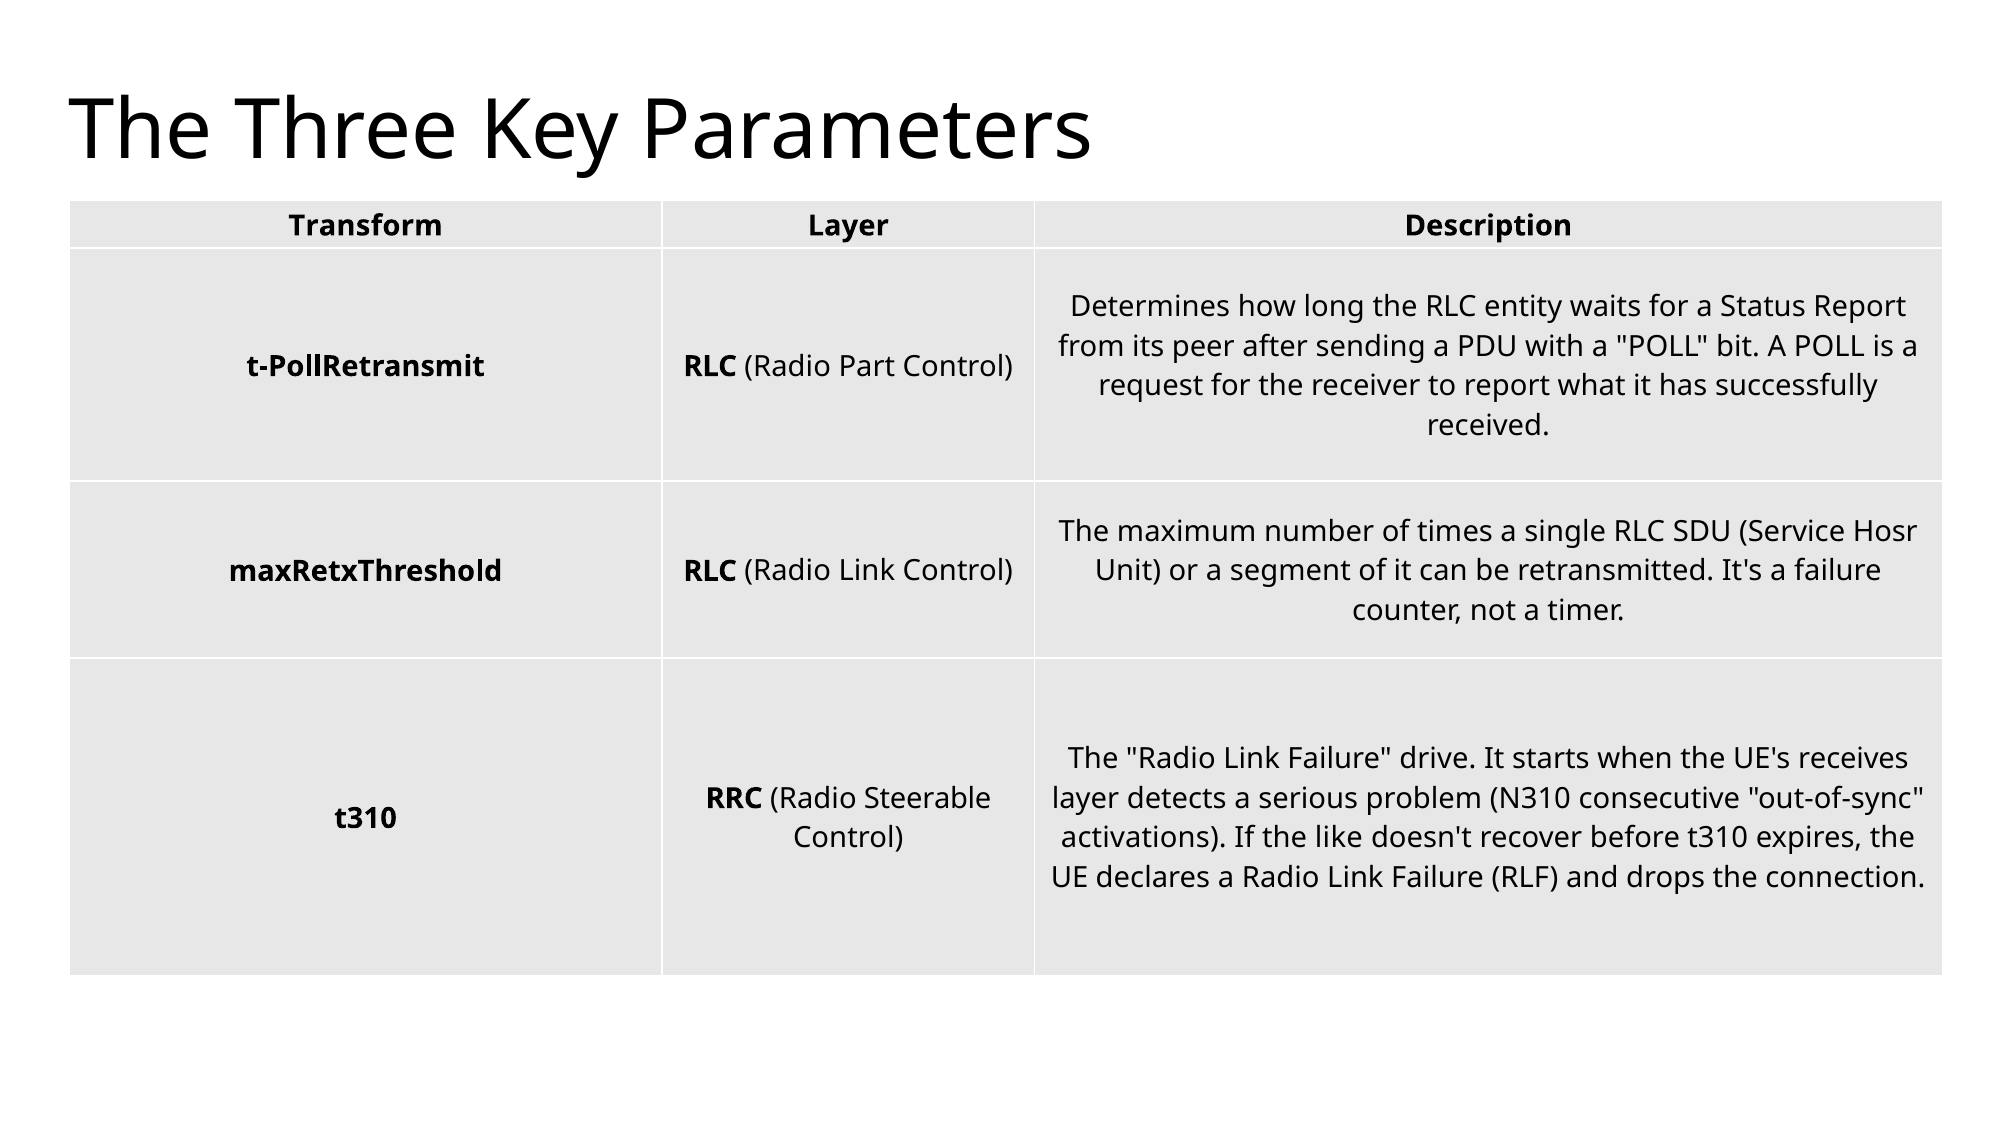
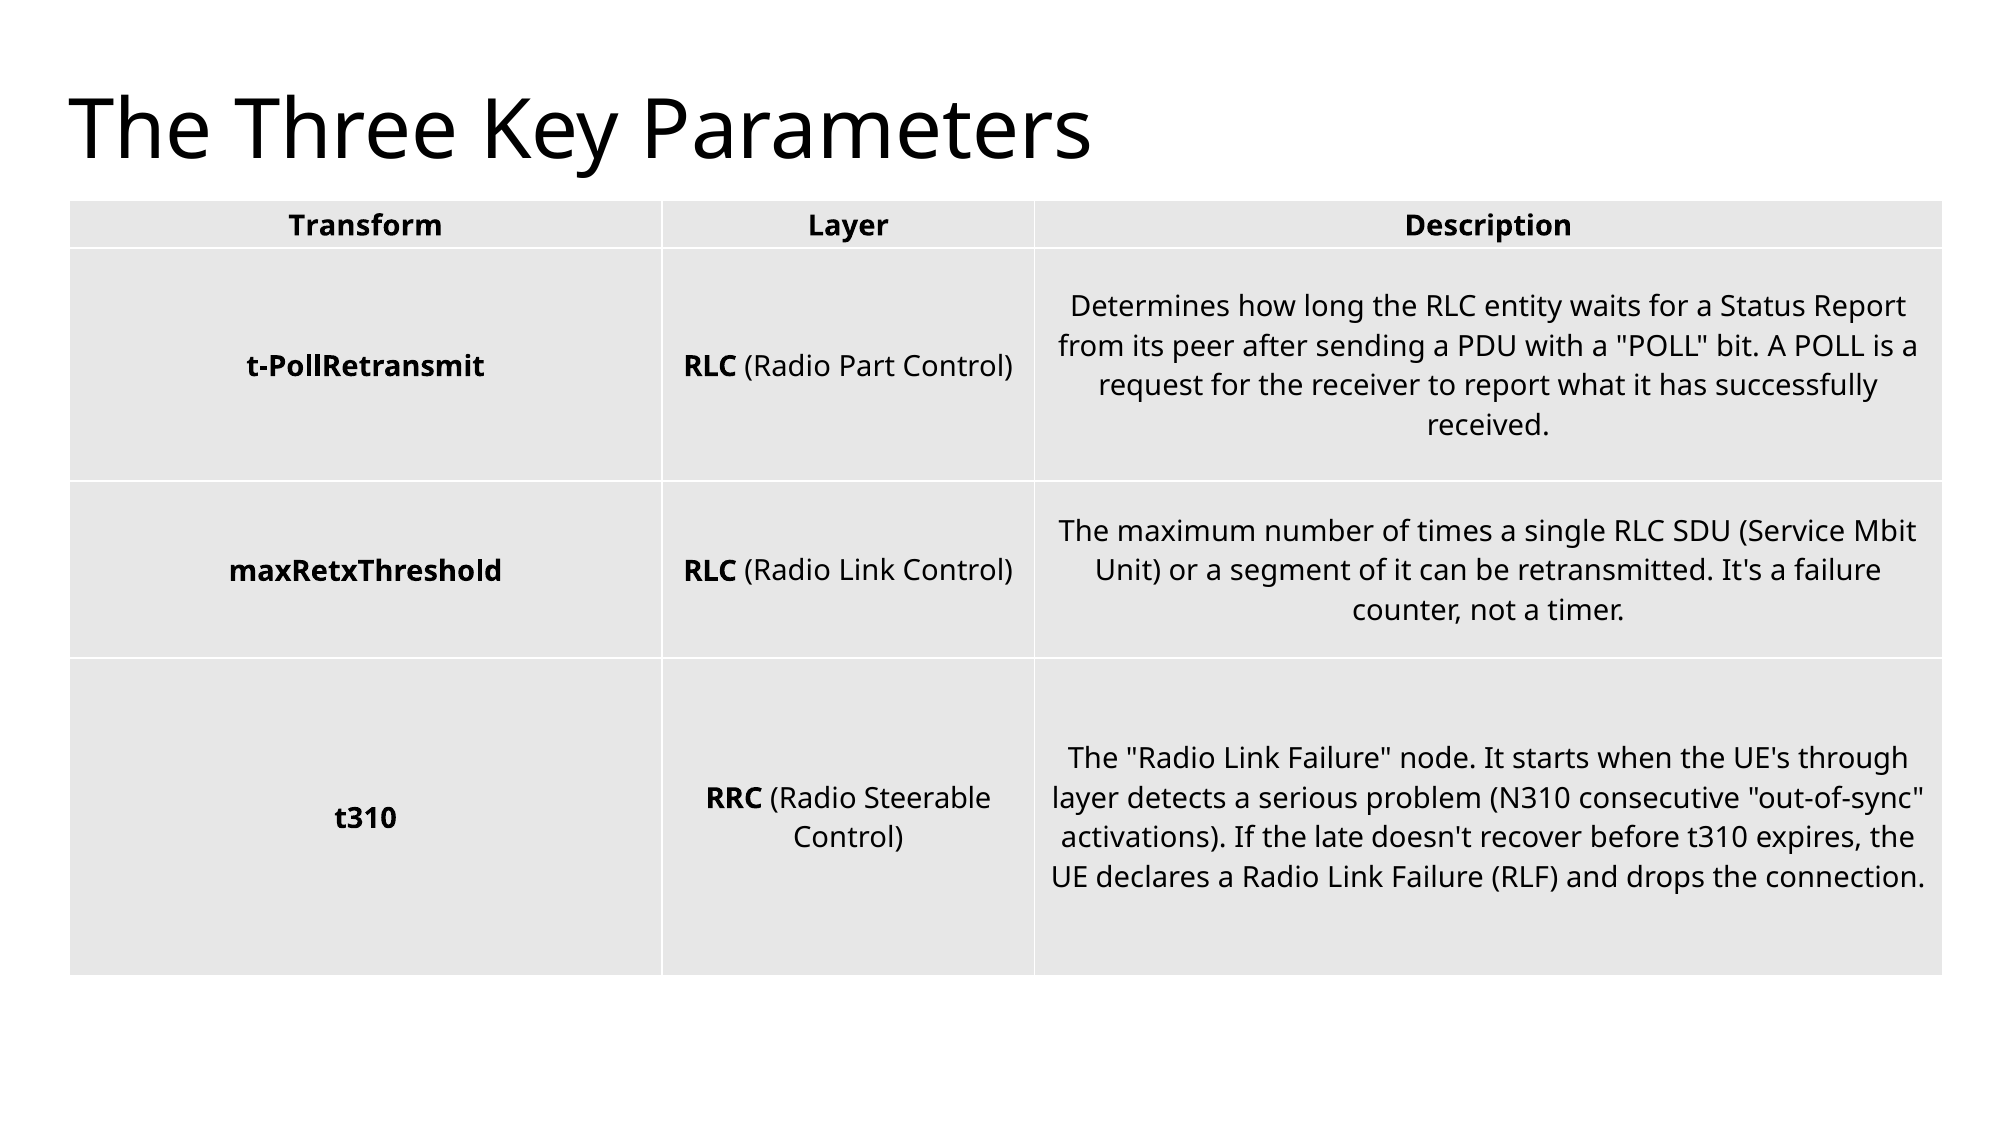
Hosr: Hosr -> Mbit
drive: drive -> node
receives: receives -> through
like: like -> late
